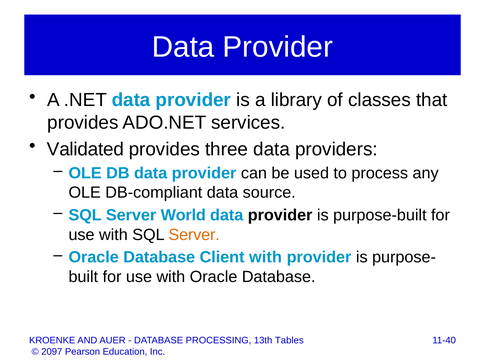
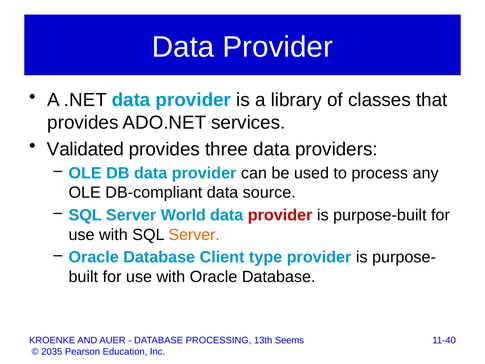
provider at (280, 215) colour: black -> red
Client with: with -> type
Tables: Tables -> Seems
2097: 2097 -> 2035
